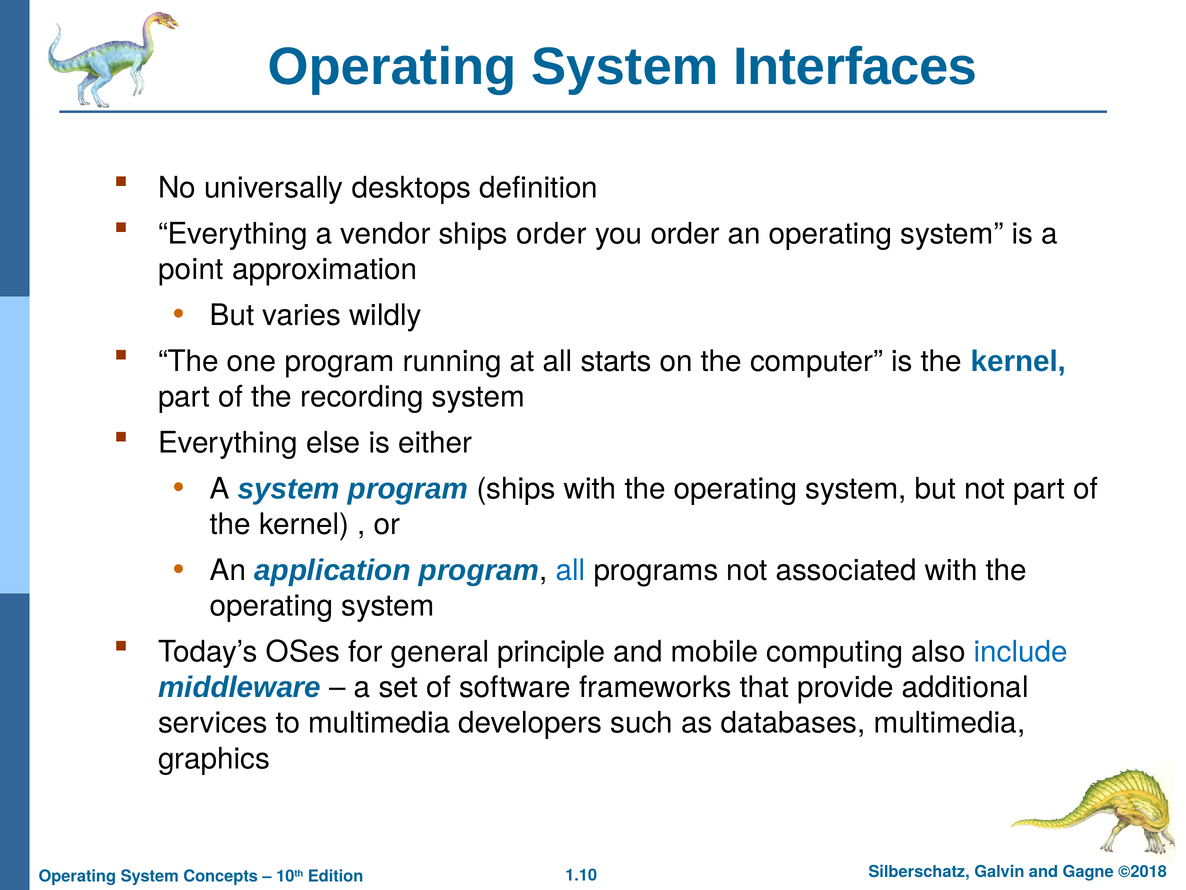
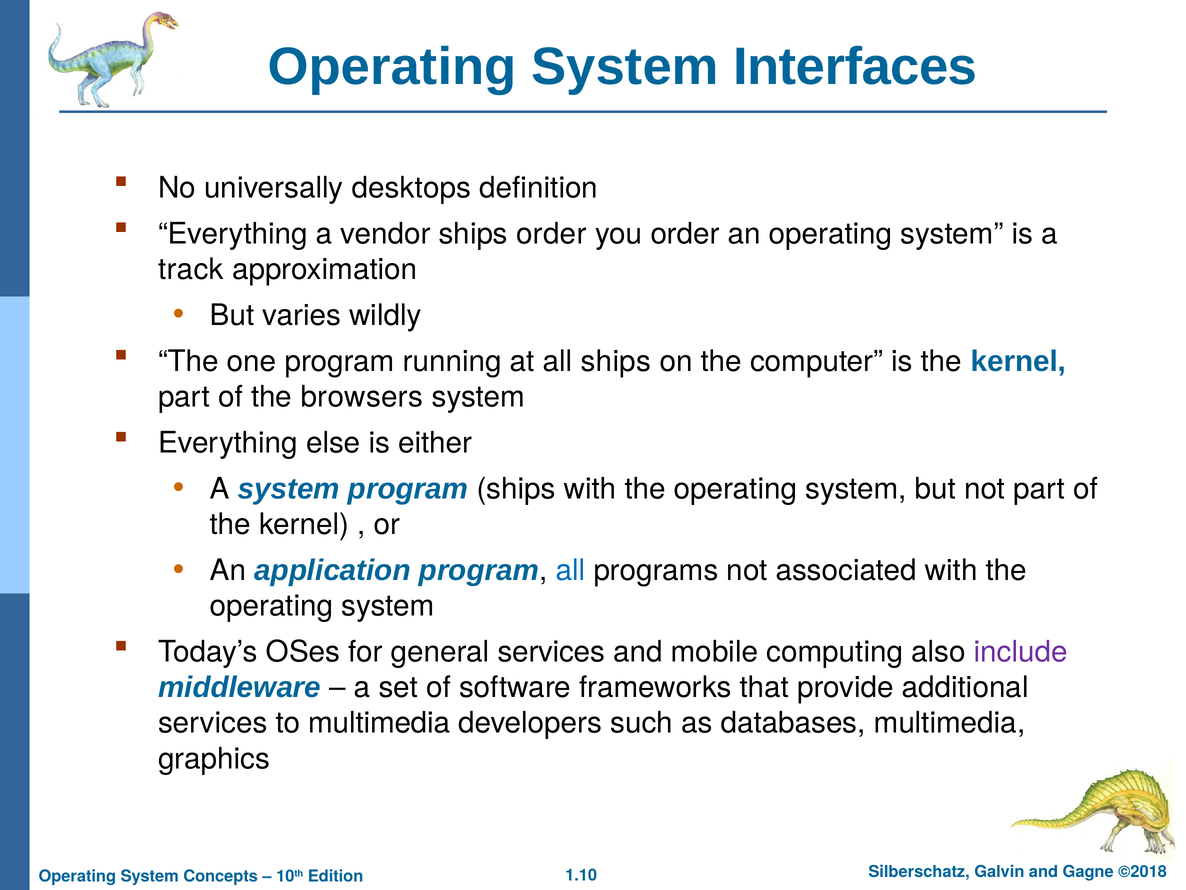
point: point -> track
all starts: starts -> ships
recording: recording -> browsers
general principle: principle -> services
include colour: blue -> purple
